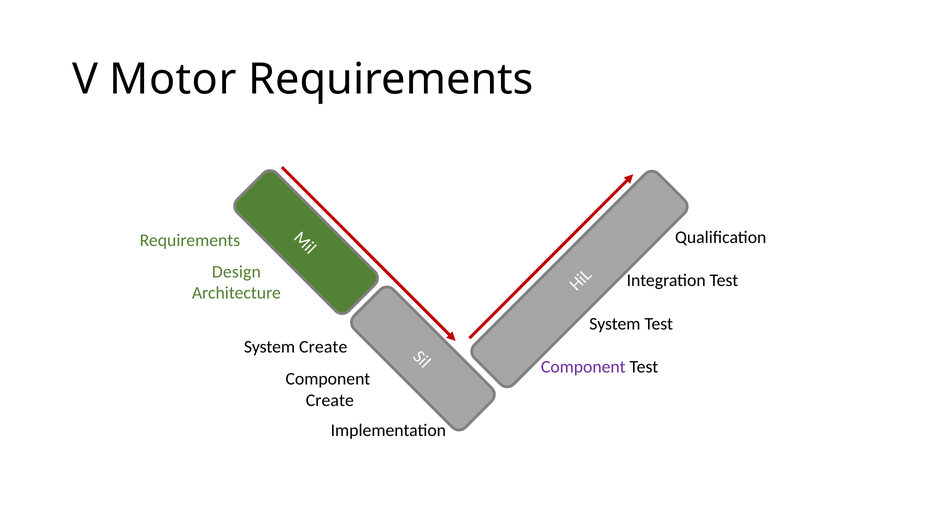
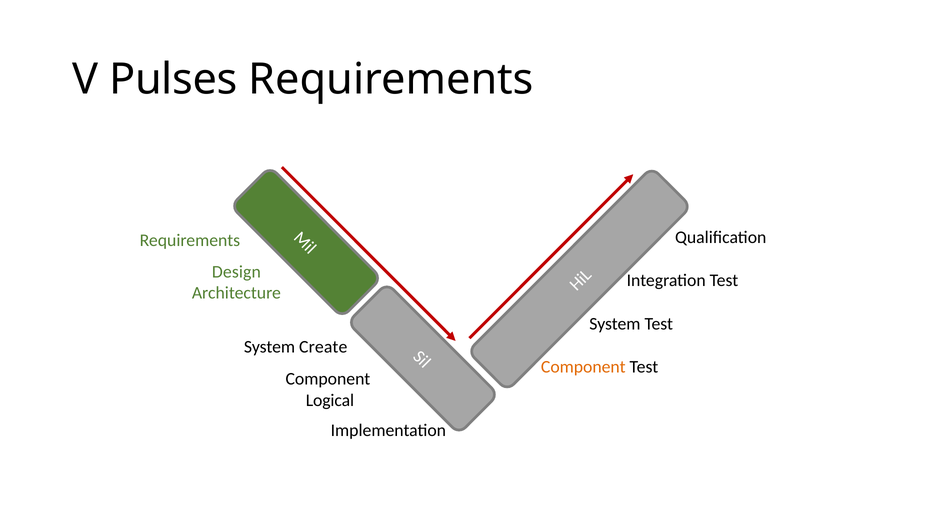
Motor: Motor -> Pulses
Component at (583, 367) colour: purple -> orange
Create at (330, 400): Create -> Logical
